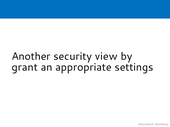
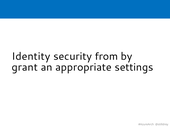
Another: Another -> Identity
view: view -> from
